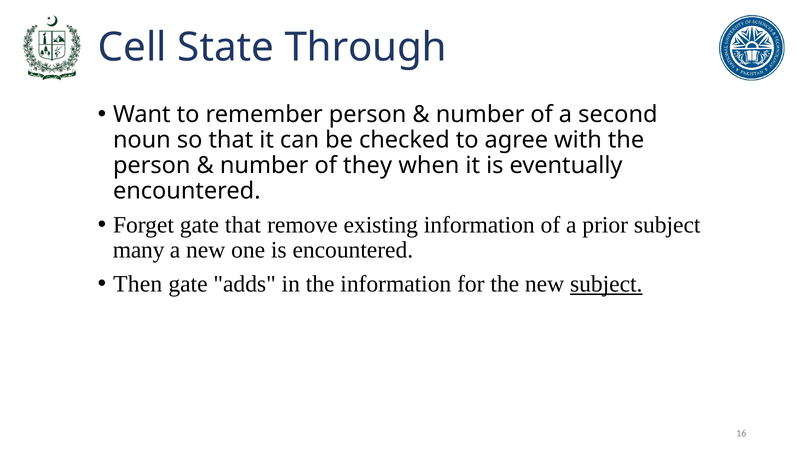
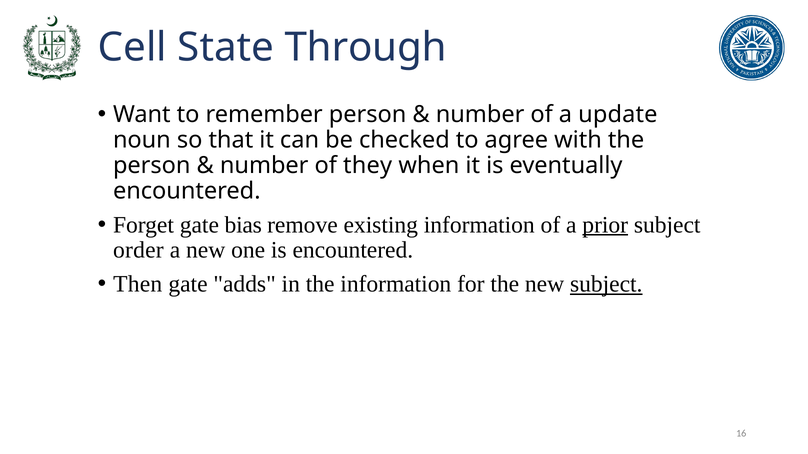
second: second -> update
gate that: that -> bias
prior underline: none -> present
many: many -> order
